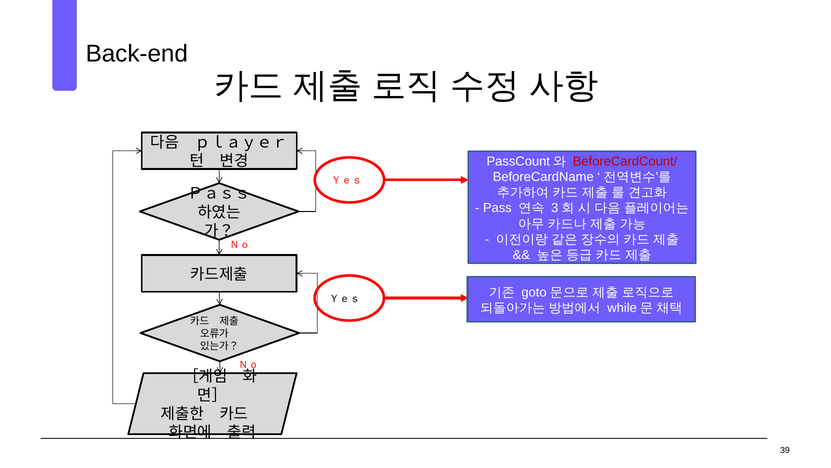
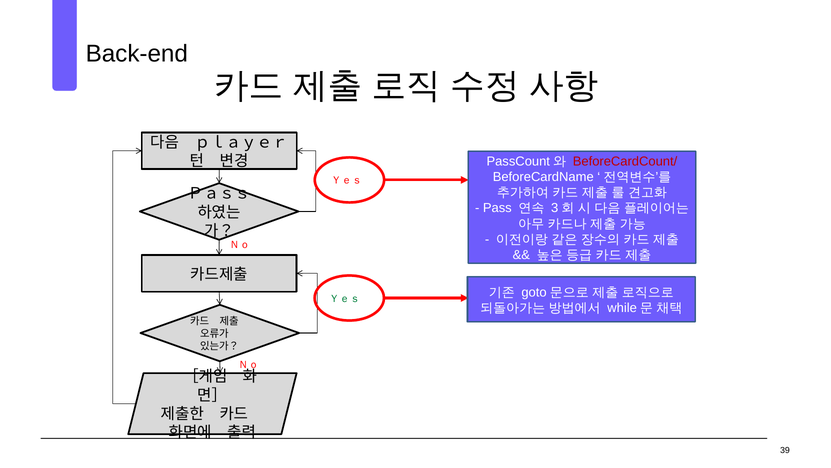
Ｙｅｓ at (345, 298) colour: black -> green
